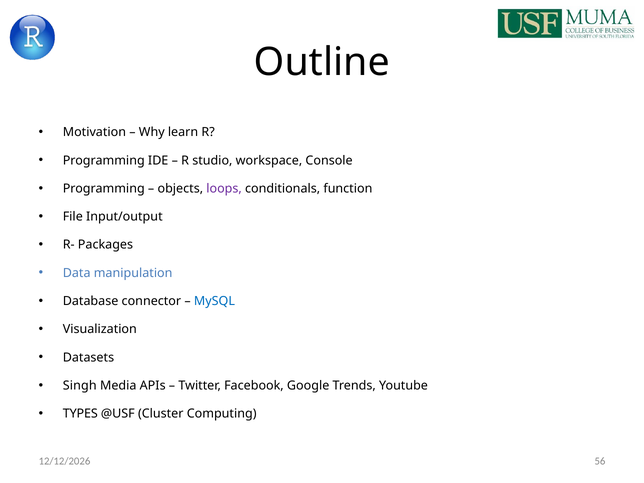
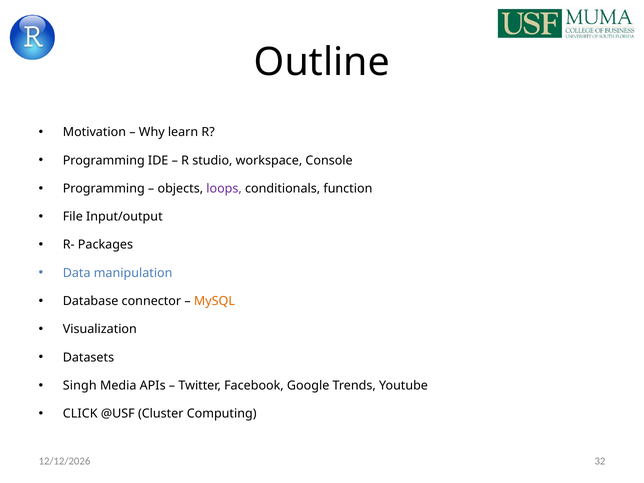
MySQL colour: blue -> orange
TYPES: TYPES -> CLICK
56: 56 -> 32
